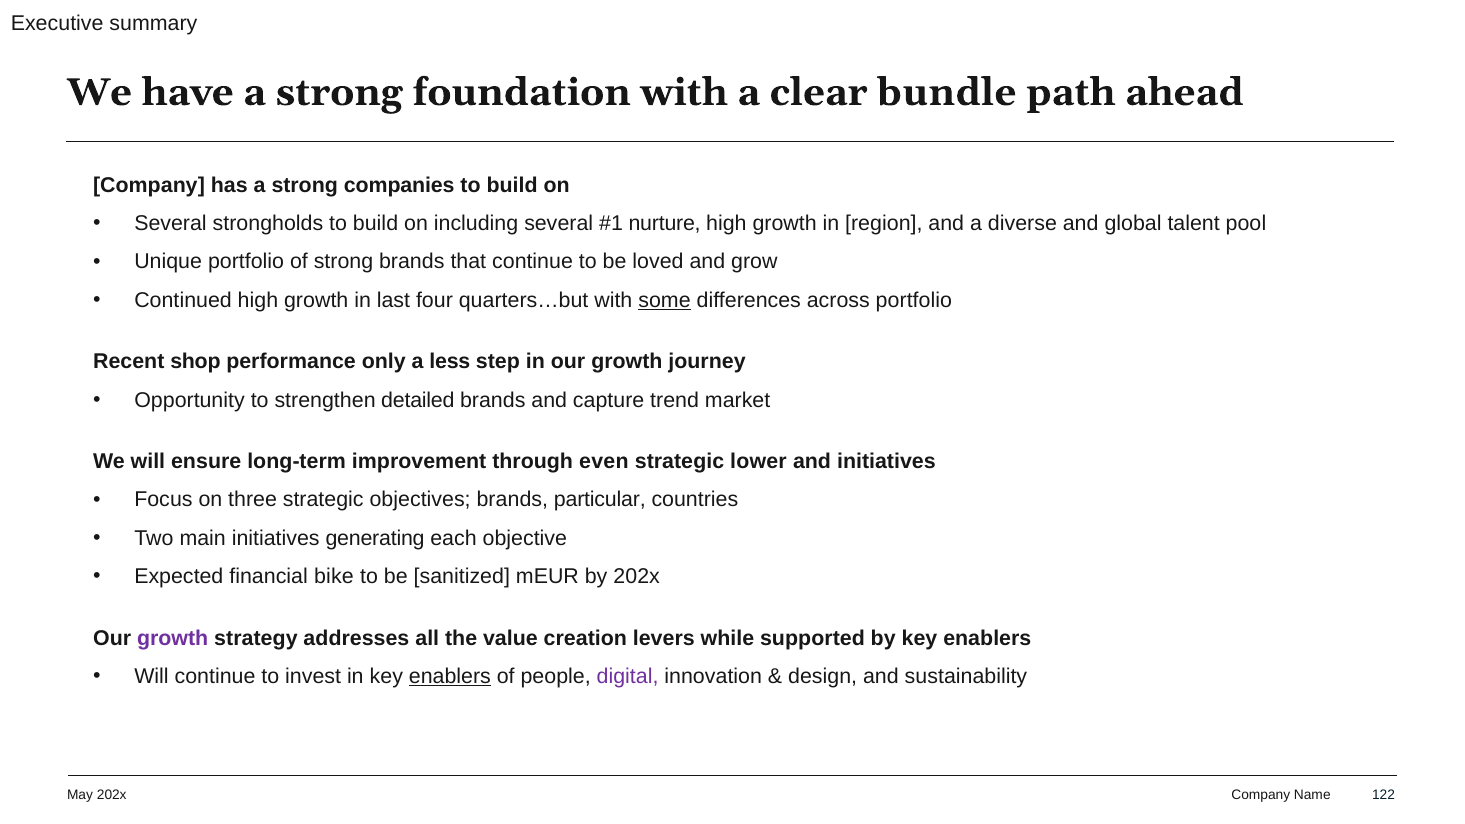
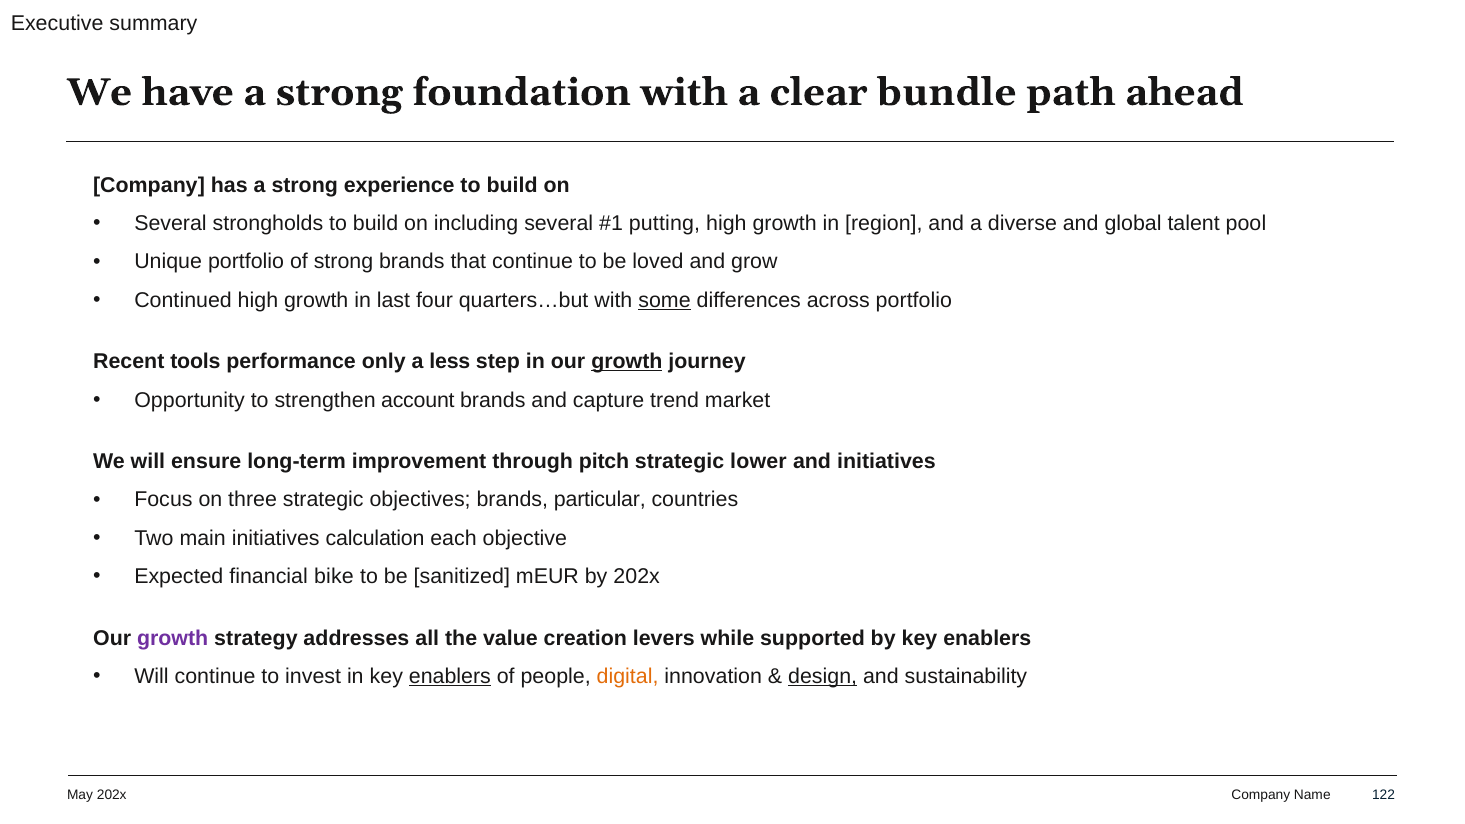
companies: companies -> experience
nurture: nurture -> putting
shop: shop -> tools
growth at (627, 362) underline: none -> present
detailed: detailed -> account
even: even -> pitch
generating: generating -> calculation
digital colour: purple -> orange
design underline: none -> present
